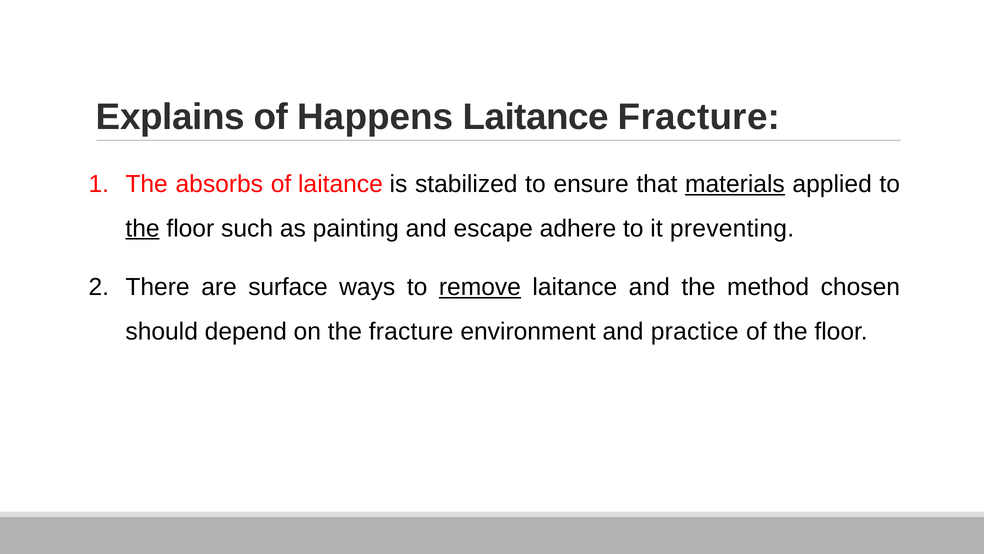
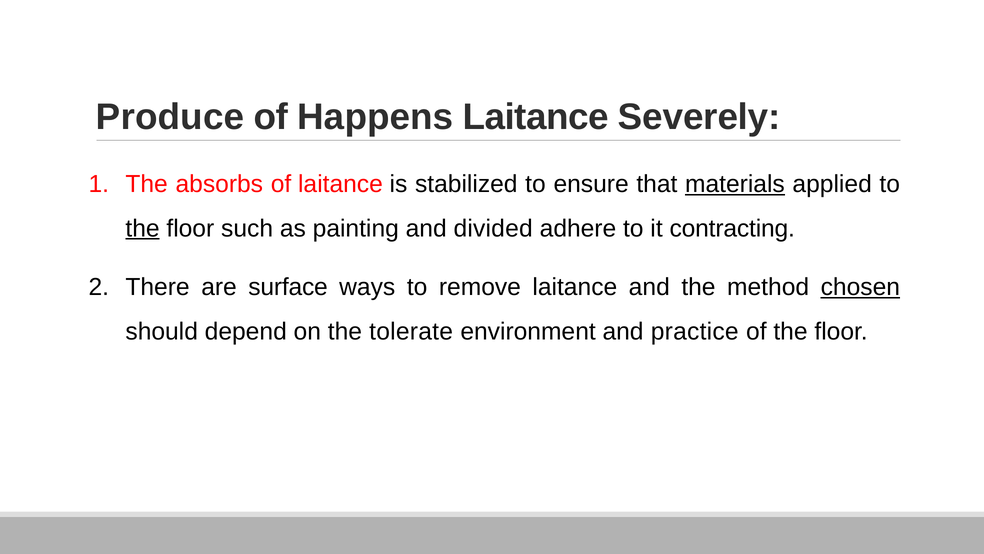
Explains: Explains -> Produce
Laitance Fracture: Fracture -> Severely
escape: escape -> divided
preventing: preventing -> contracting
remove underline: present -> none
chosen underline: none -> present
the fracture: fracture -> tolerate
